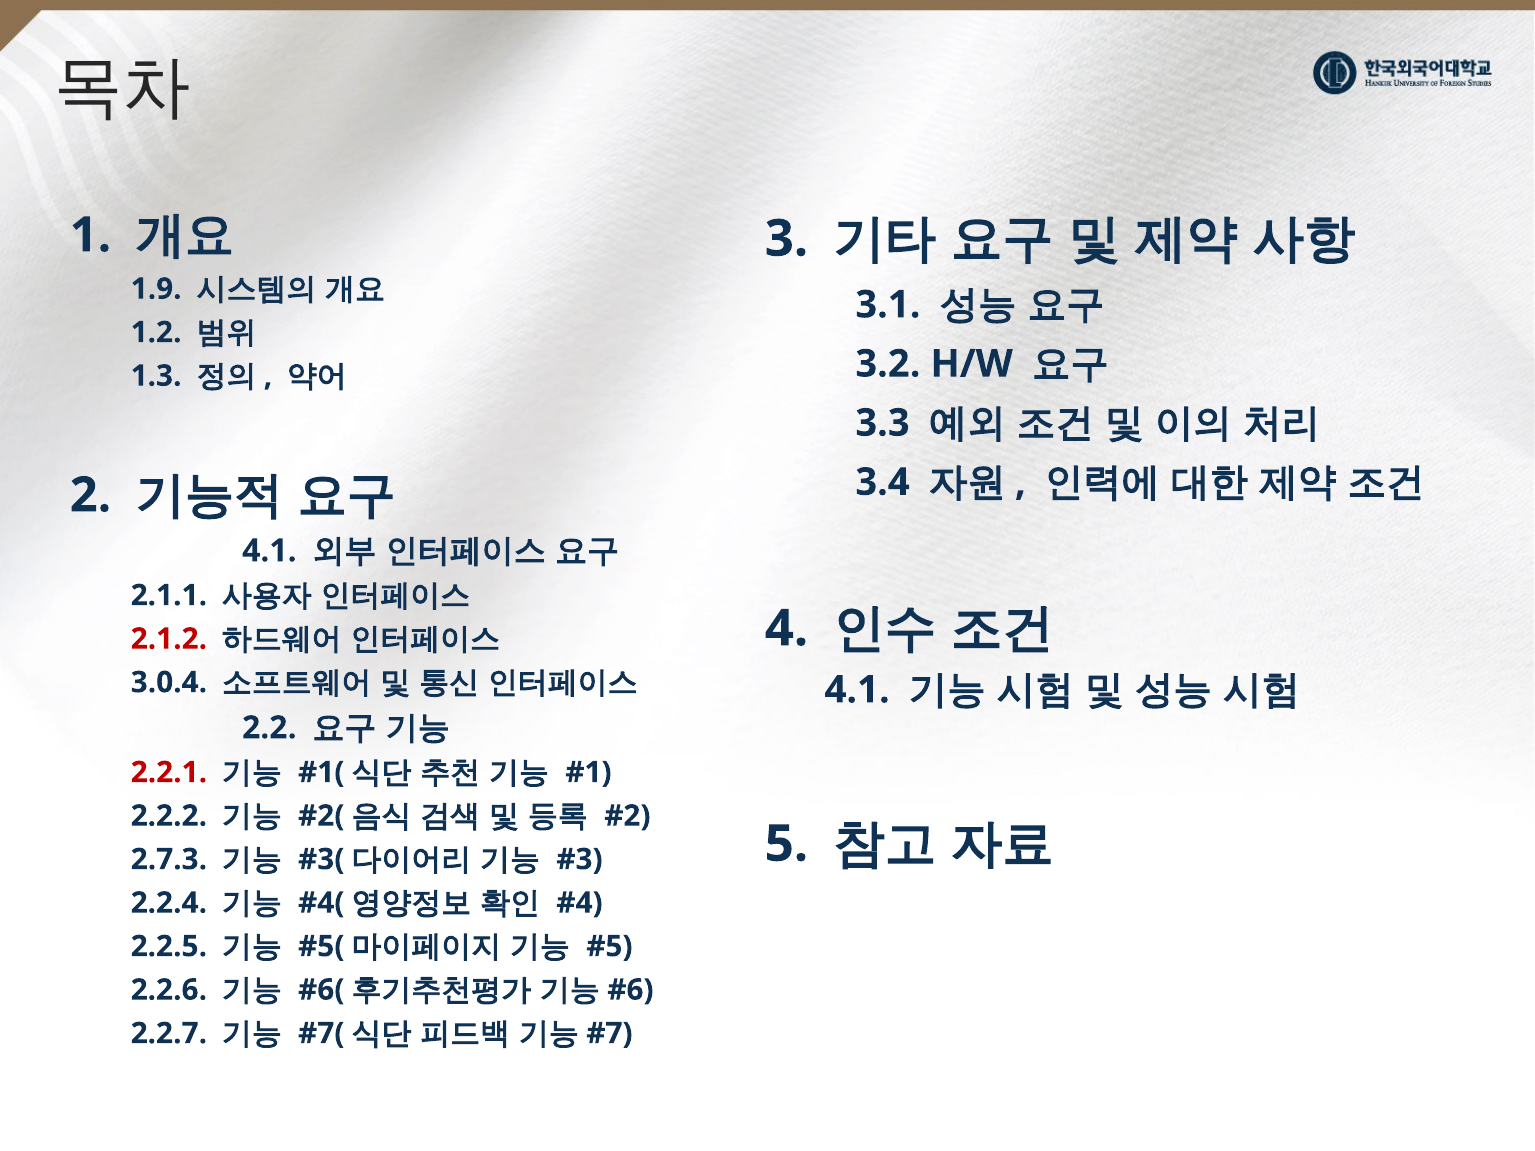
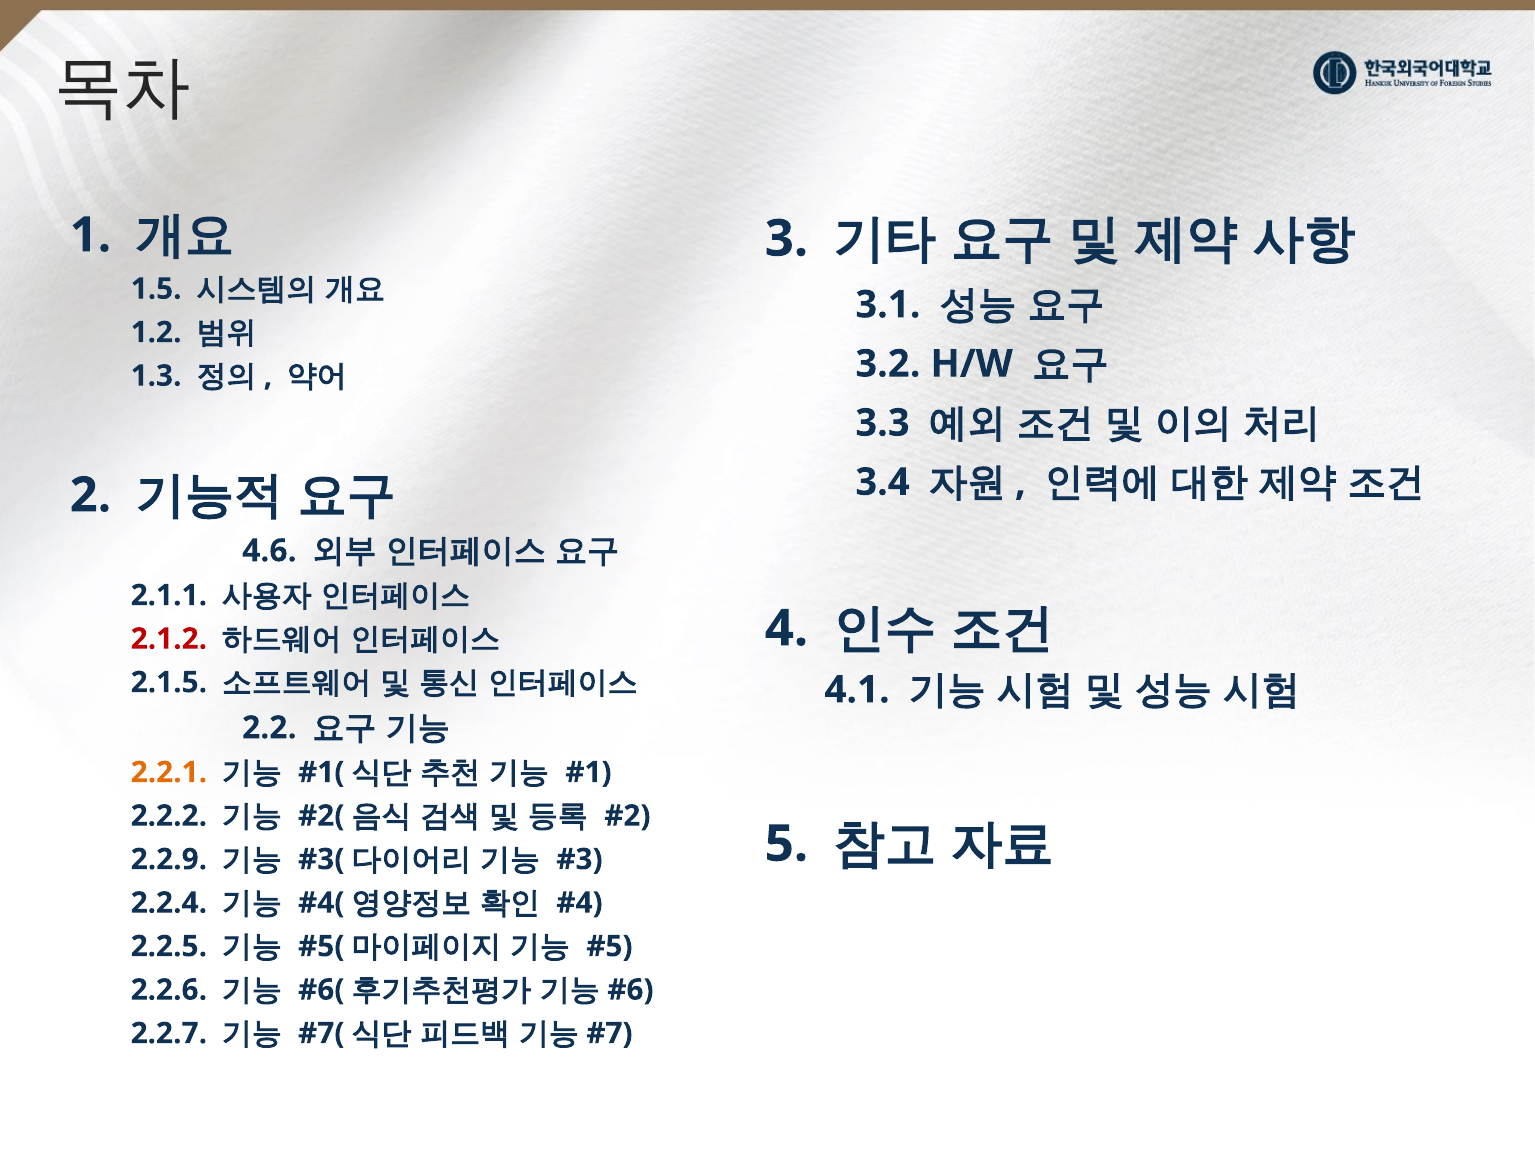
1.9: 1.9 -> 1.5
4.1 at (269, 551): 4.1 -> 4.6
3.0.4: 3.0.4 -> 2.1.5
2.2.1 colour: red -> orange
2.7.3: 2.7.3 -> 2.2.9
